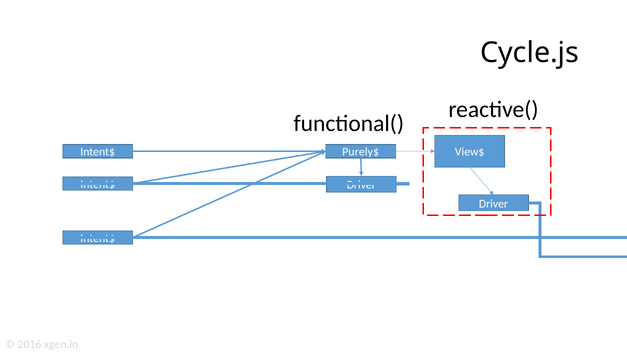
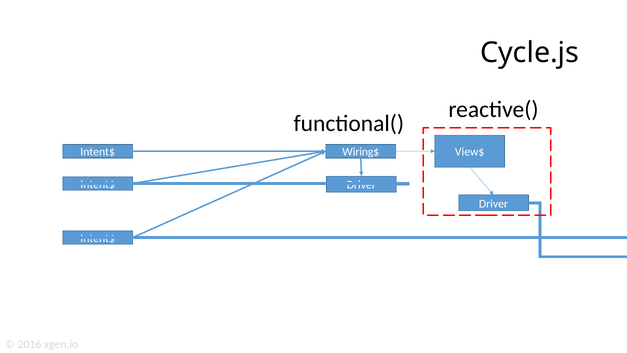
Purely$: Purely$ -> Wiring$
